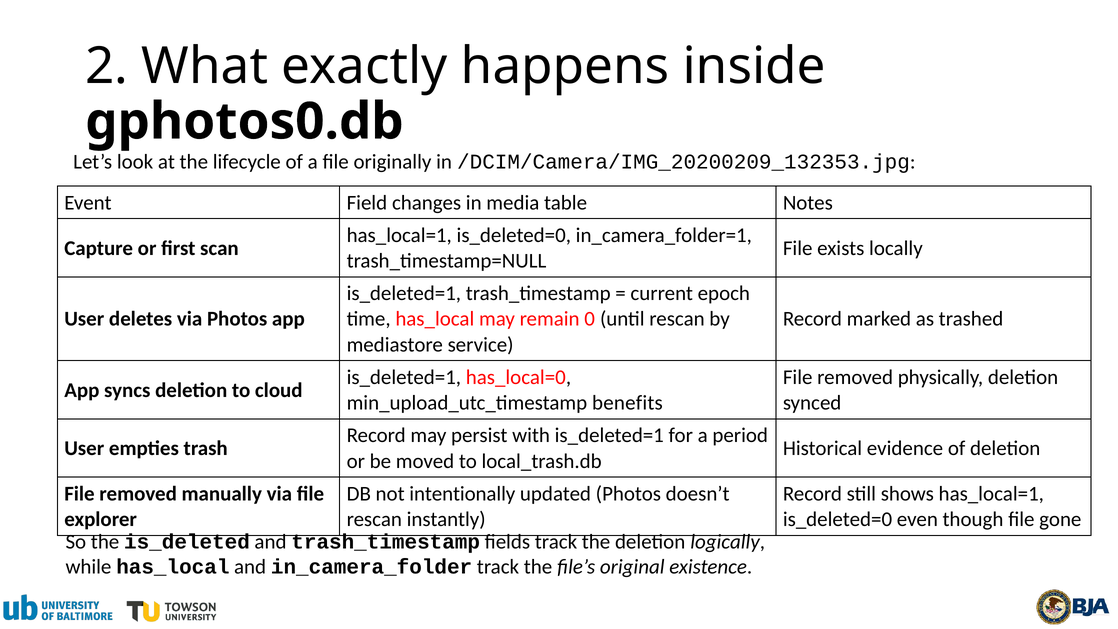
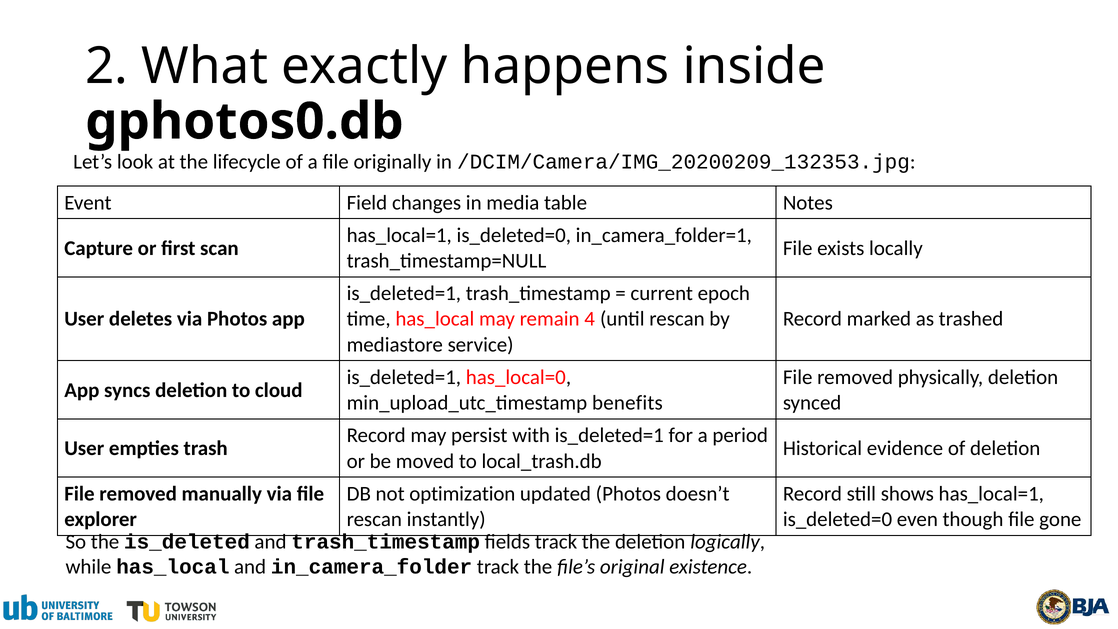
0: 0 -> 4
intentionally: intentionally -> optimization
